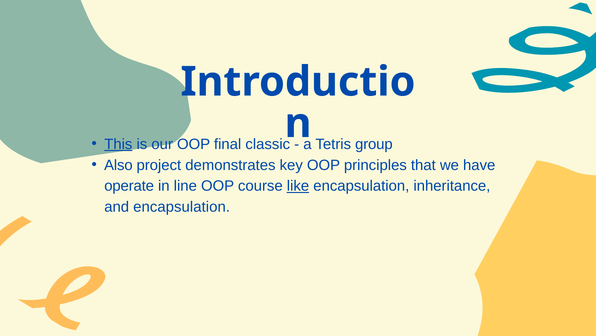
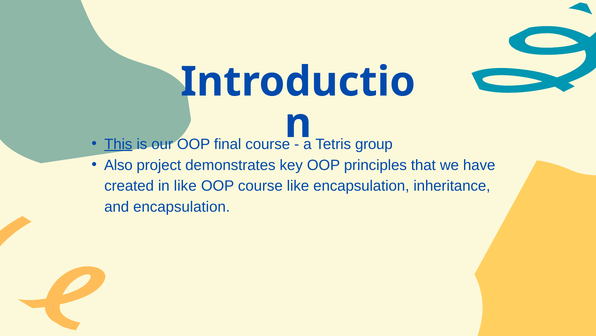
final classic: classic -> course
operate: operate -> created
in line: line -> like
like at (298, 186) underline: present -> none
